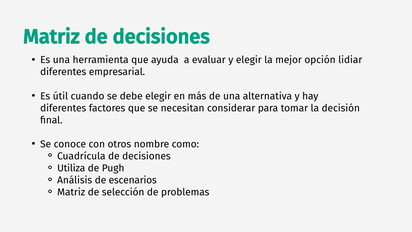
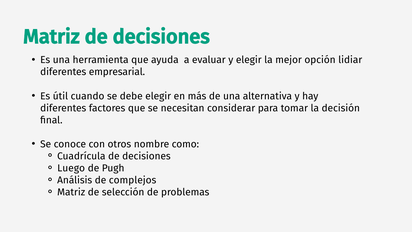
Utiliza: Utiliza -> Luego
escenarios: escenarios -> complejos
